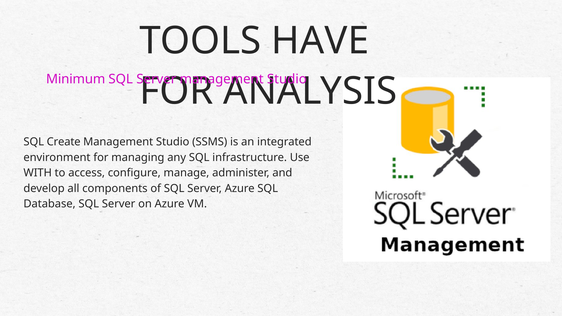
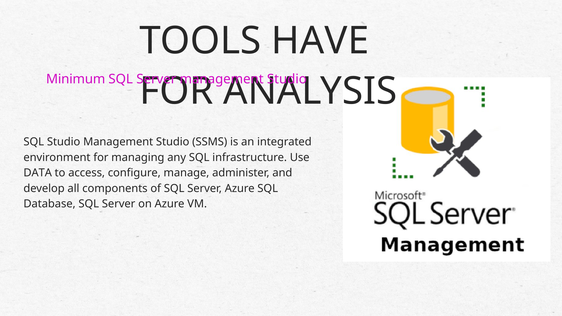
SQL Create: Create -> Studio
WITH: WITH -> DATA
